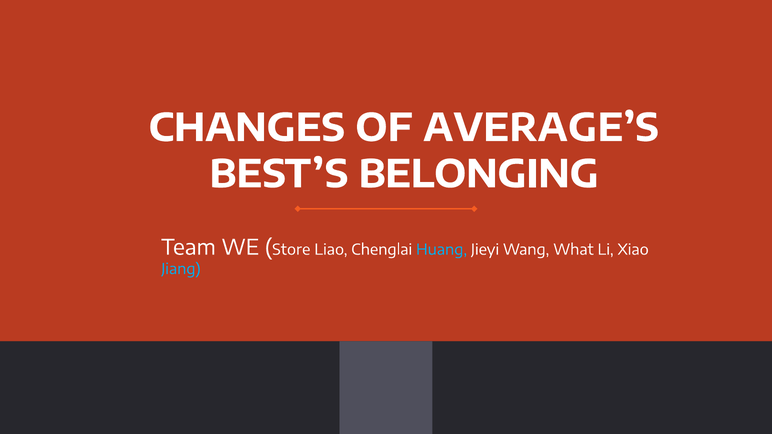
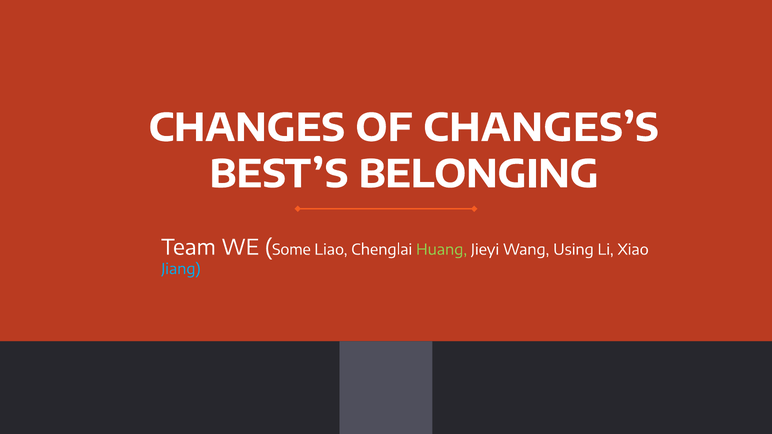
AVERAGE’S: AVERAGE’S -> CHANGES’S
Store: Store -> Some
Huang colour: light blue -> light green
What: What -> Using
